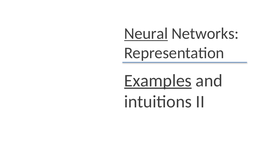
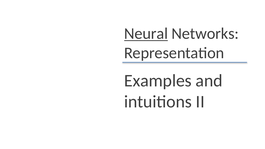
Examples underline: present -> none
